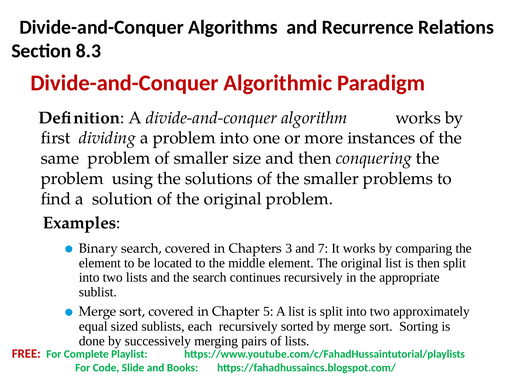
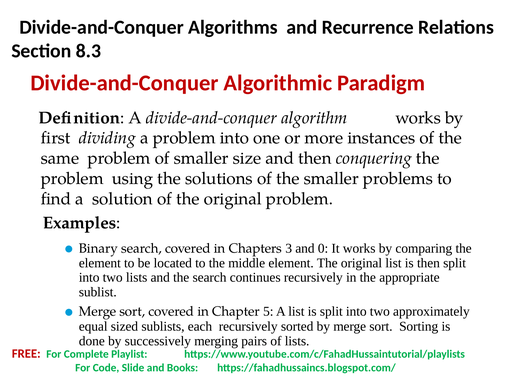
7: 7 -> 0
